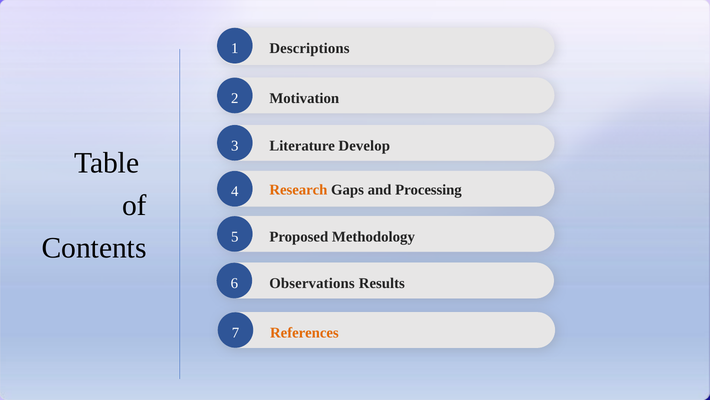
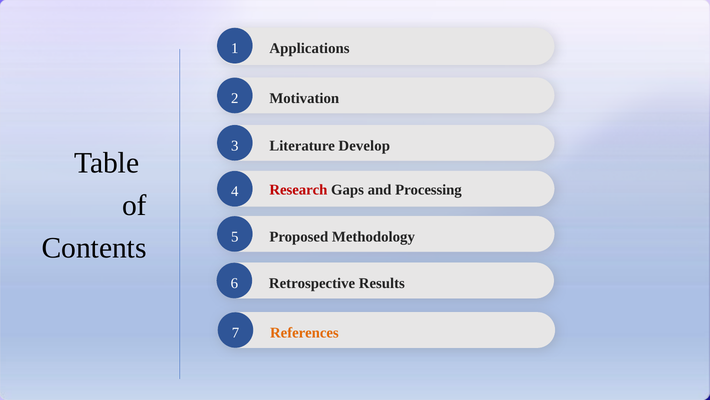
Descriptions: Descriptions -> Applications
Research colour: orange -> red
Observations: Observations -> Retrospective
